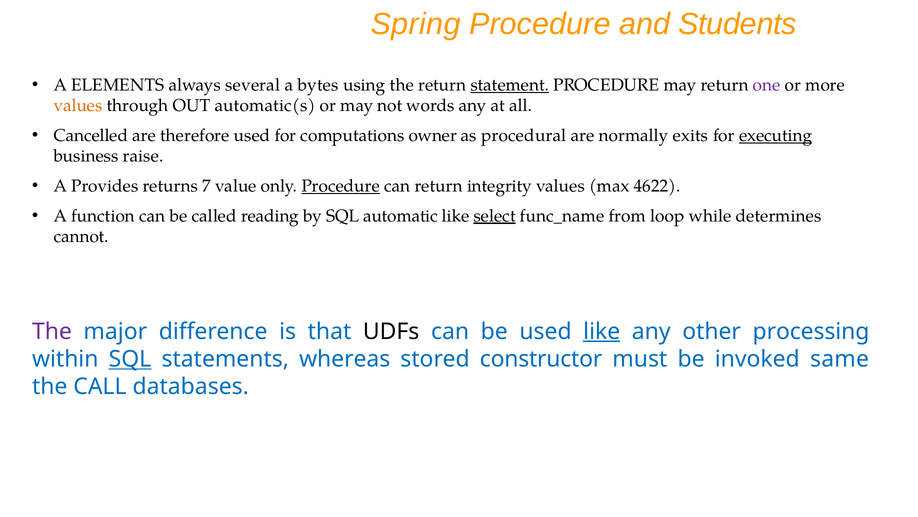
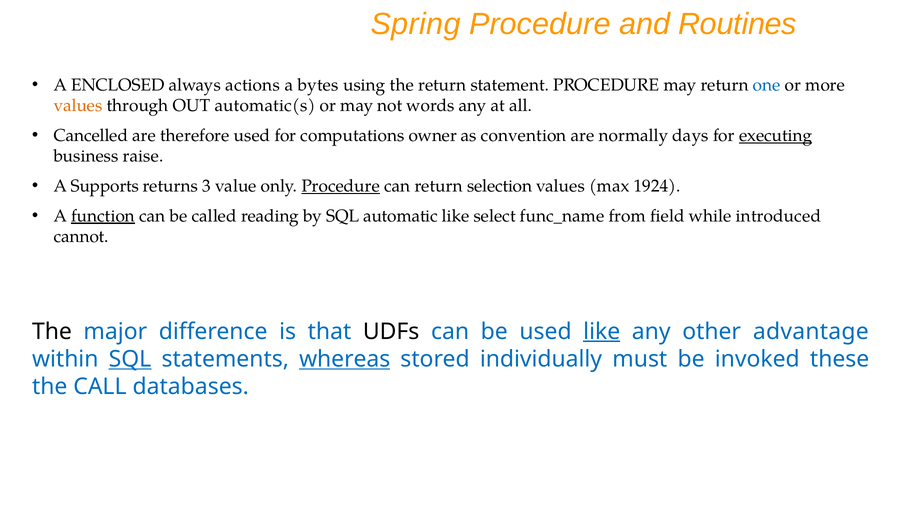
Students: Students -> Routines
ELEMENTS: ELEMENTS -> ENCLOSED
several: several -> actions
statement underline: present -> none
one colour: purple -> blue
procedural: procedural -> convention
exits: exits -> days
Provides: Provides -> Supports
7: 7 -> 3
integrity: integrity -> selection
4622: 4622 -> 1924
function underline: none -> present
select underline: present -> none
loop: loop -> field
determines: determines -> introduced
The at (52, 331) colour: purple -> black
processing: processing -> advantage
whereas underline: none -> present
constructor: constructor -> individually
same: same -> these
